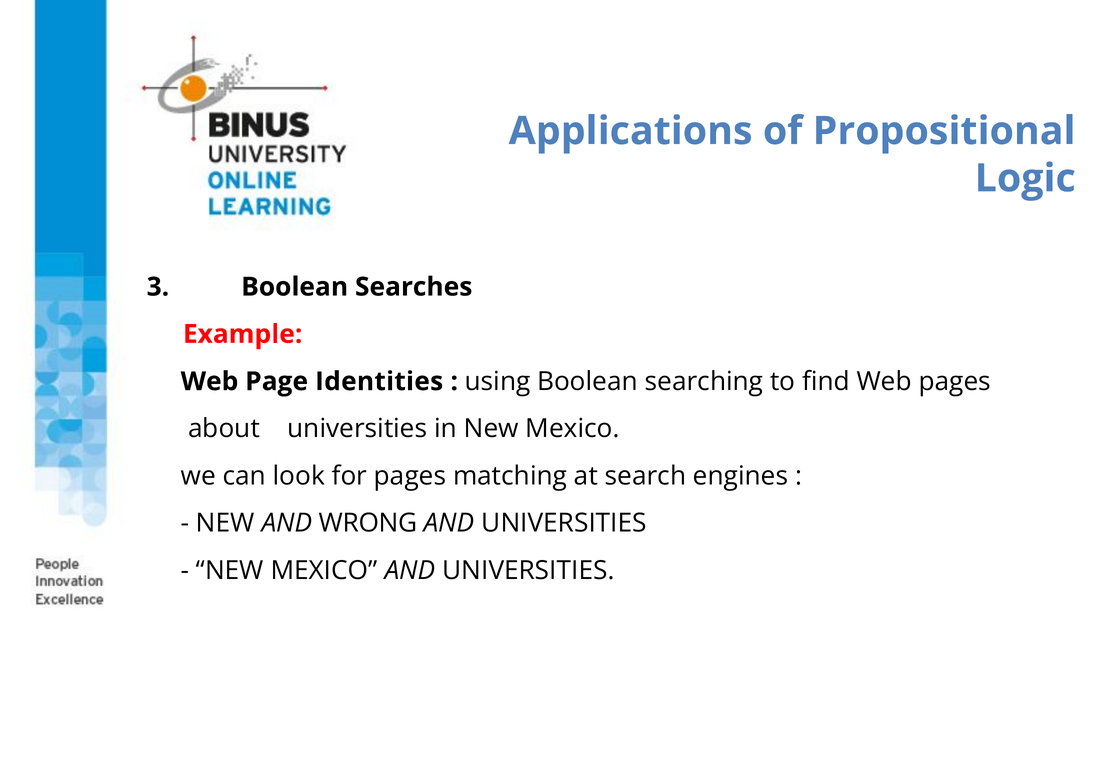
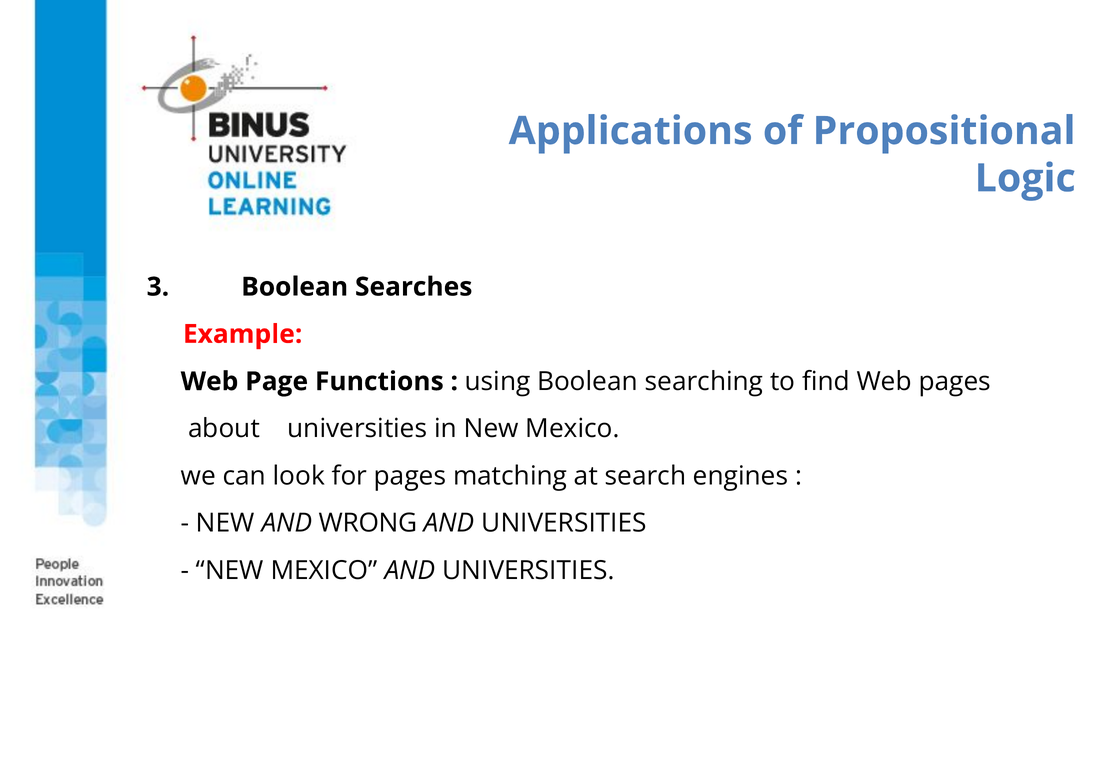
Identities: Identities -> Functions
